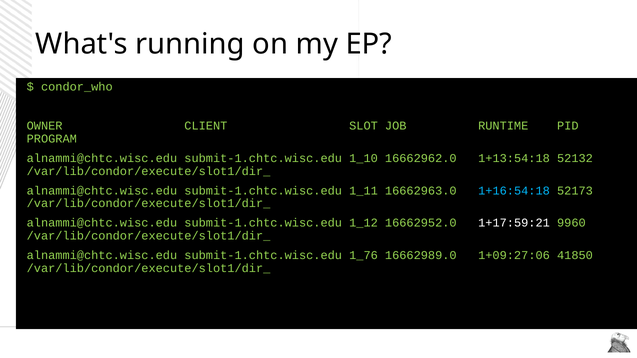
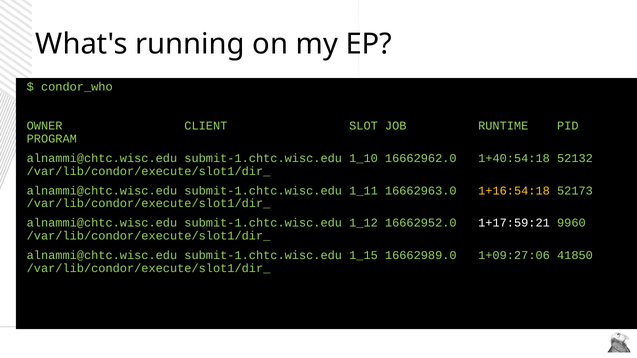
1+13:54:18: 1+13:54:18 -> 1+40:54:18
1+16:54:18 colour: light blue -> yellow
1_76: 1_76 -> 1_15
